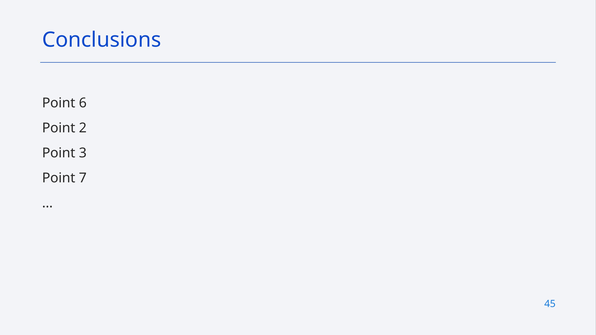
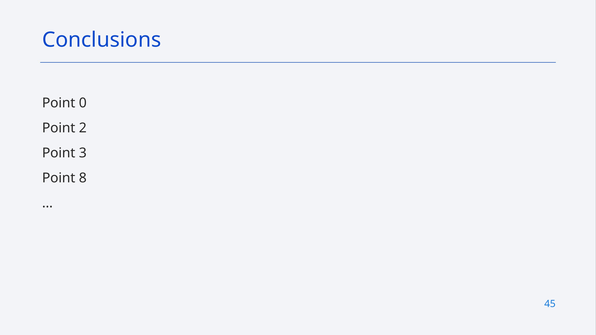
6: 6 -> 0
7: 7 -> 8
